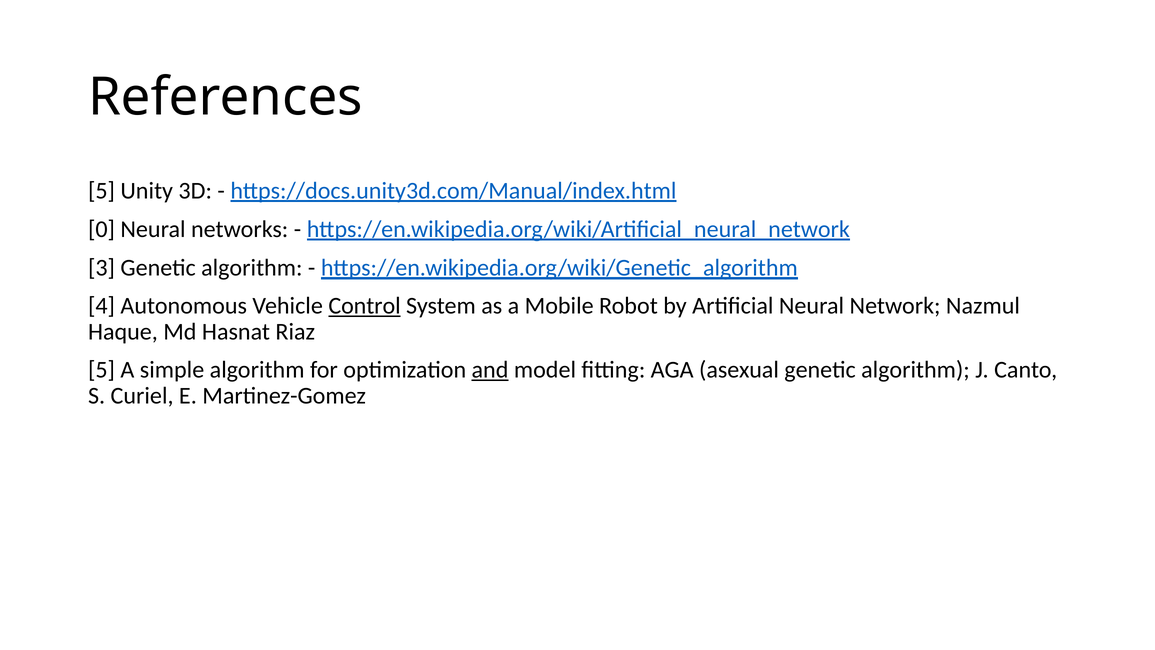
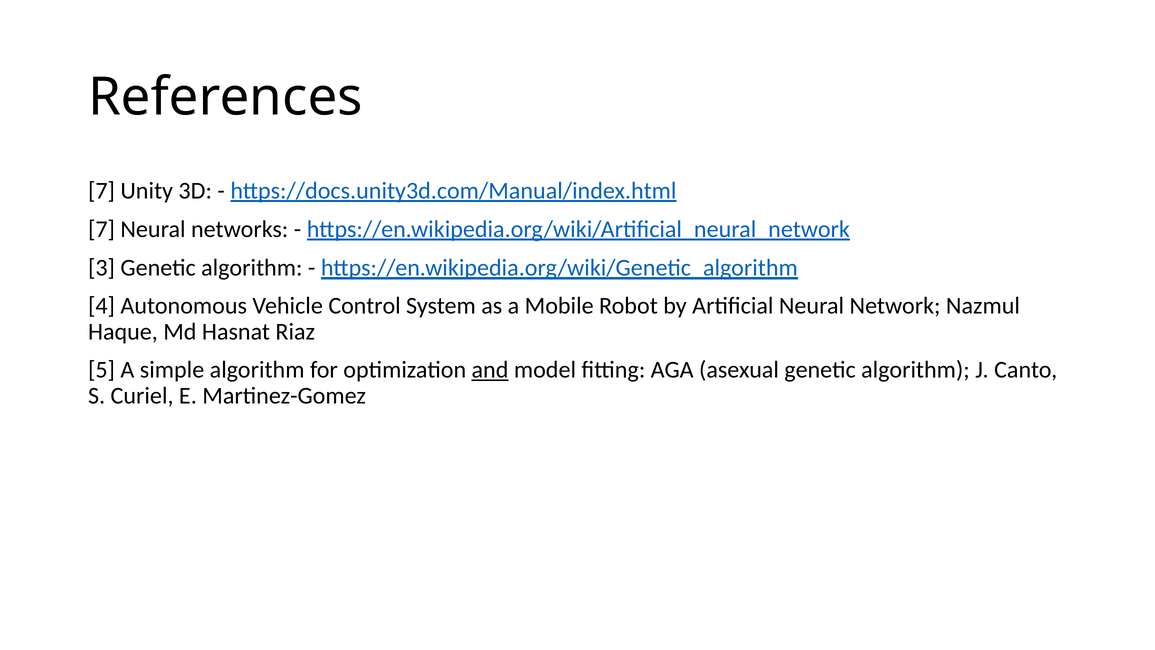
5 at (102, 191): 5 -> 7
0 at (102, 229): 0 -> 7
Control underline: present -> none
